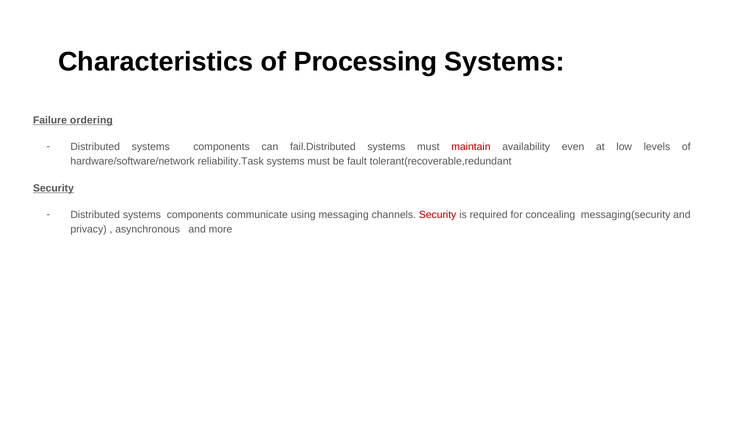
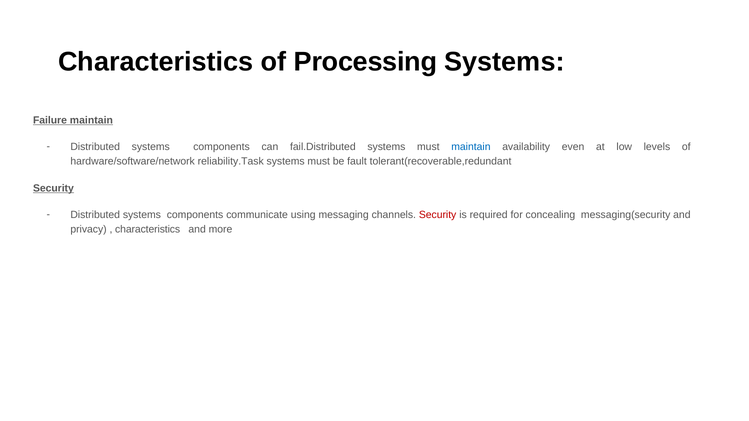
Failure ordering: ordering -> maintain
maintain at (471, 147) colour: red -> blue
asynchronous at (148, 230): asynchronous -> characteristics
